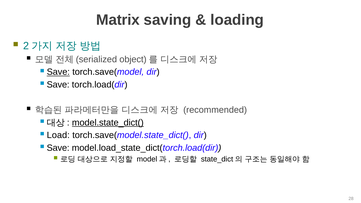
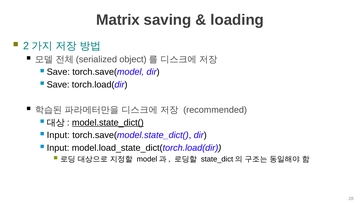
Save at (58, 72) underline: present -> none
Load at (58, 135): Load -> Input
Save at (58, 148): Save -> Input
